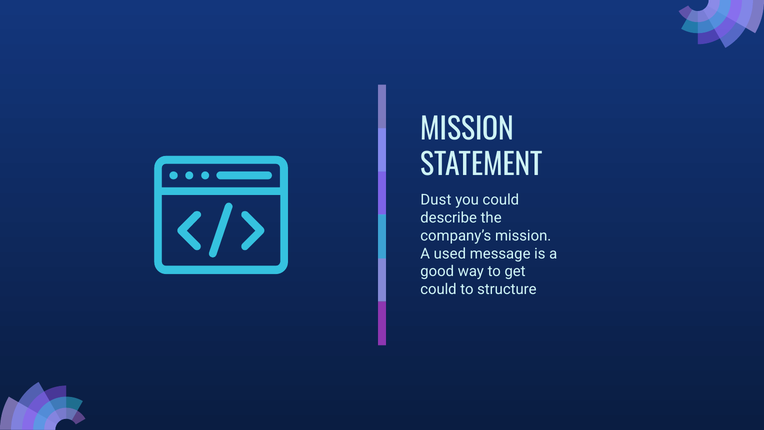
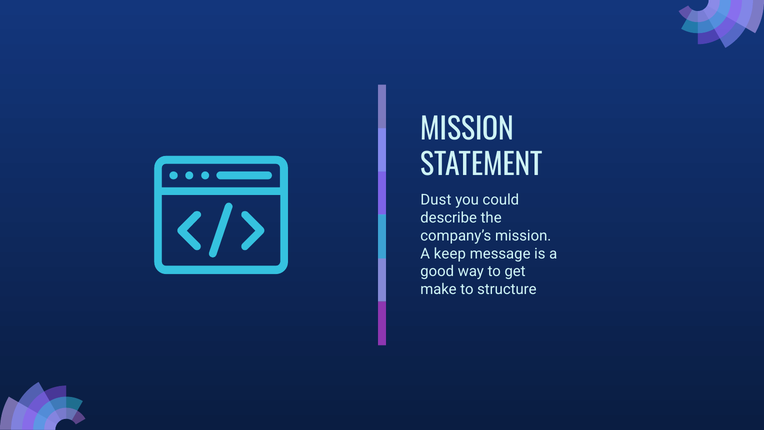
used: used -> keep
could at (438, 289): could -> make
